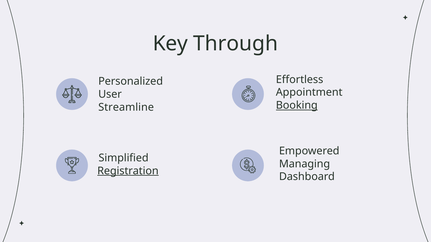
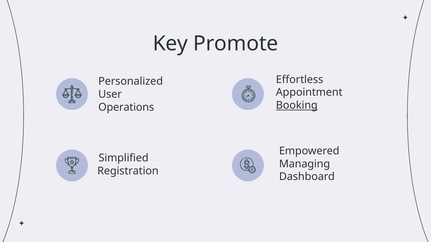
Through: Through -> Promote
Streamline: Streamline -> Operations
Registration underline: present -> none
